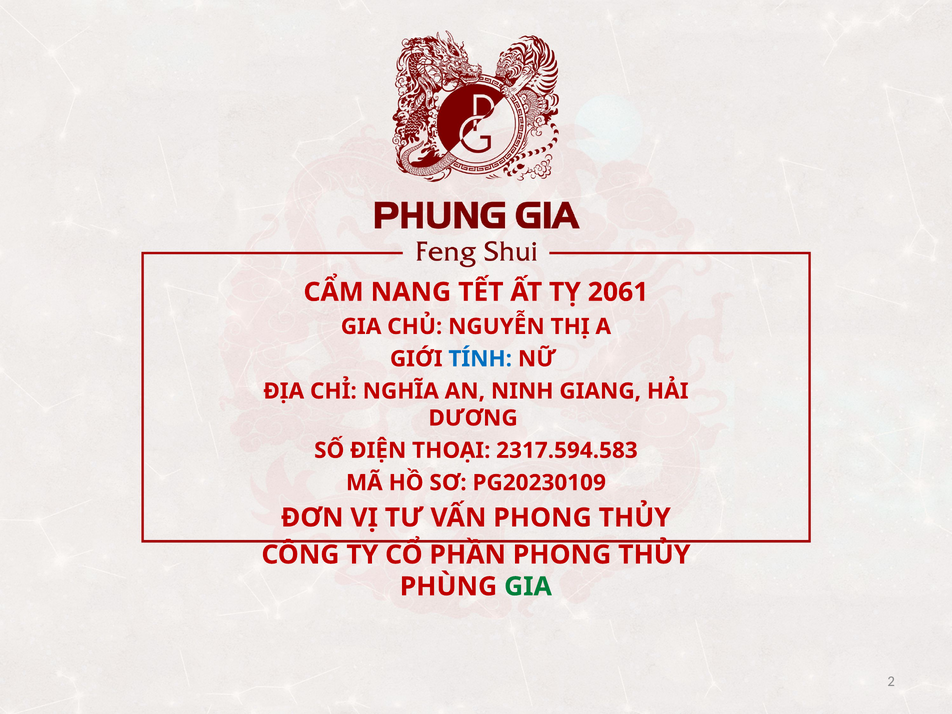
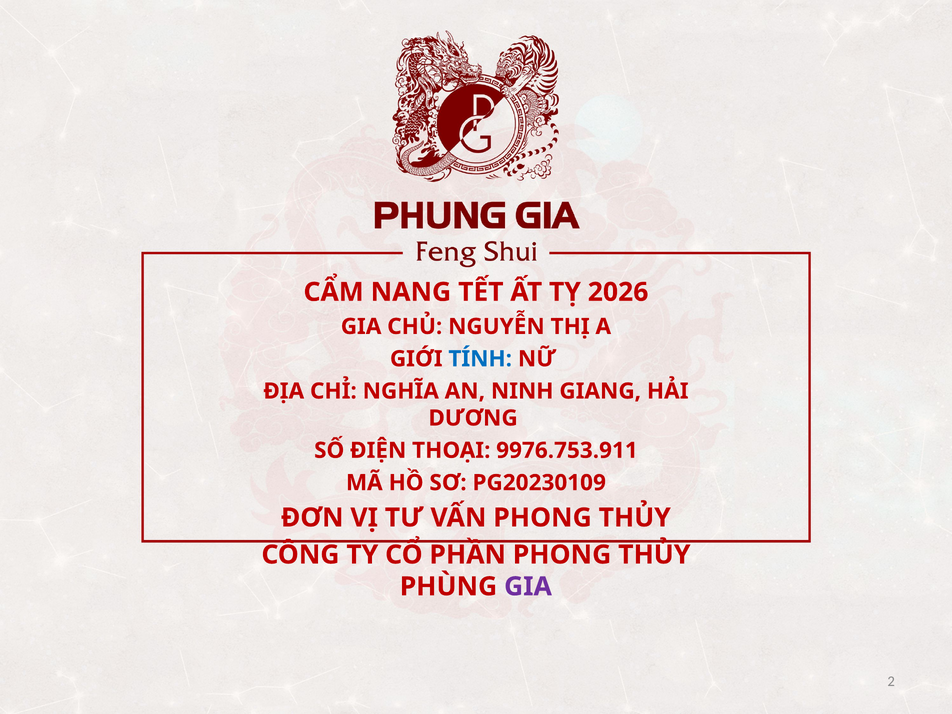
2061: 2061 -> 2026
2317.594.583: 2317.594.583 -> 9976.753.911
GIA at (528, 587) colour: green -> purple
